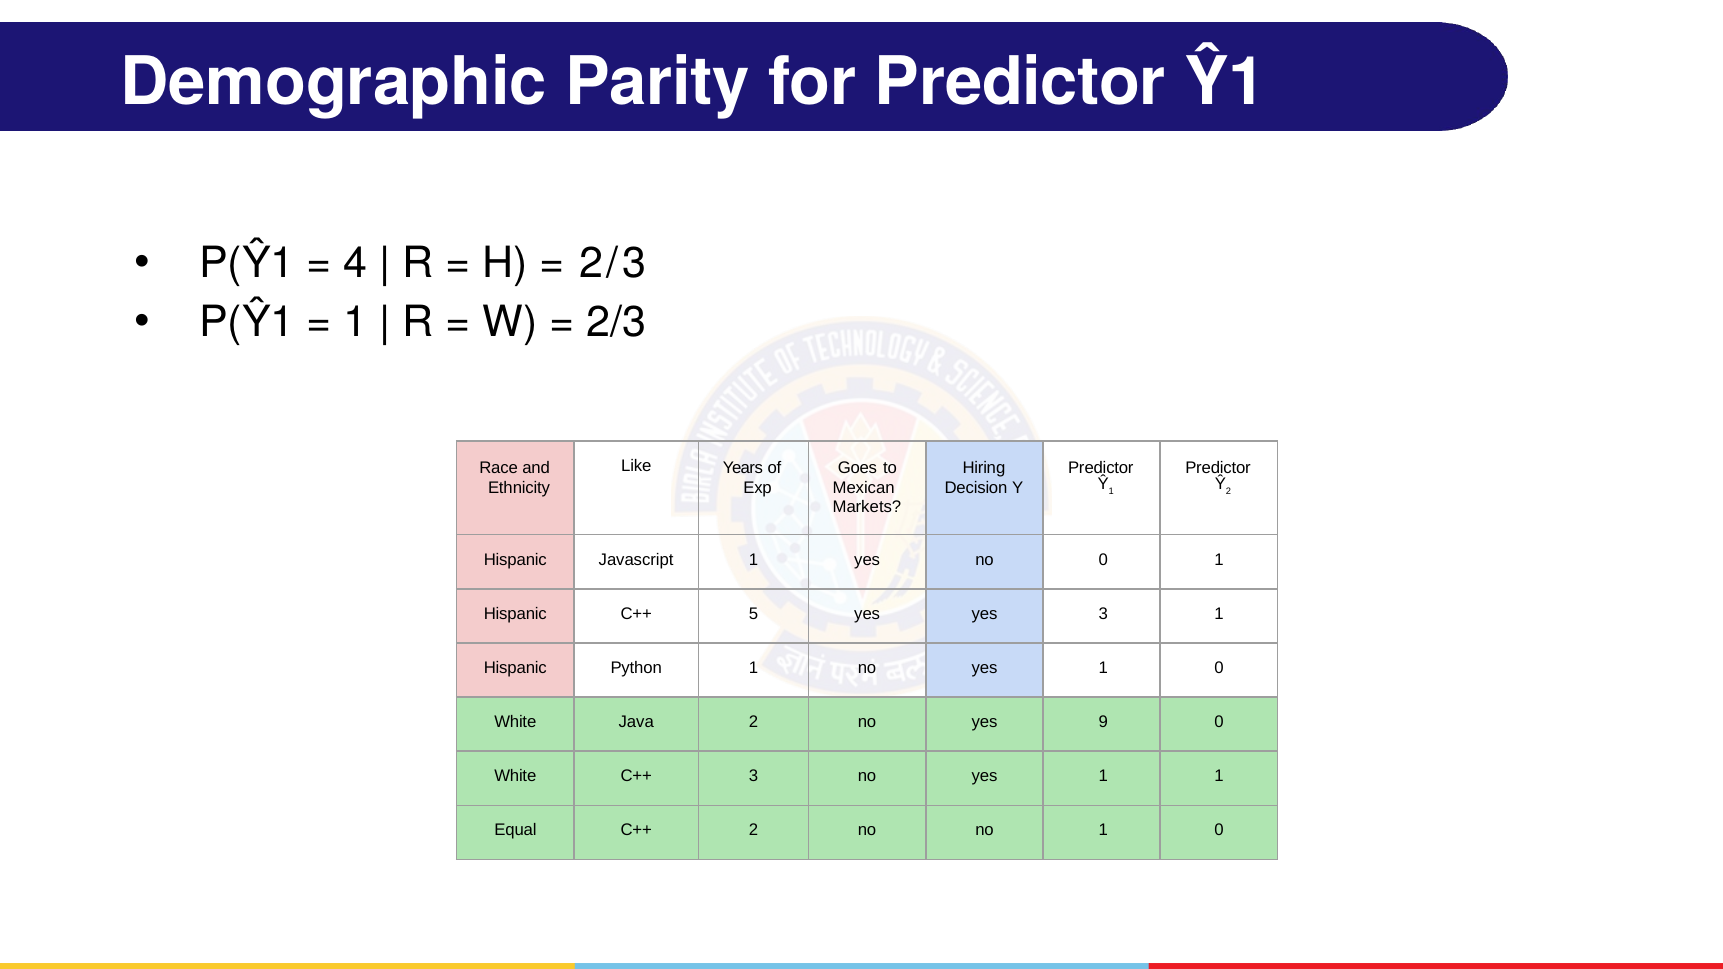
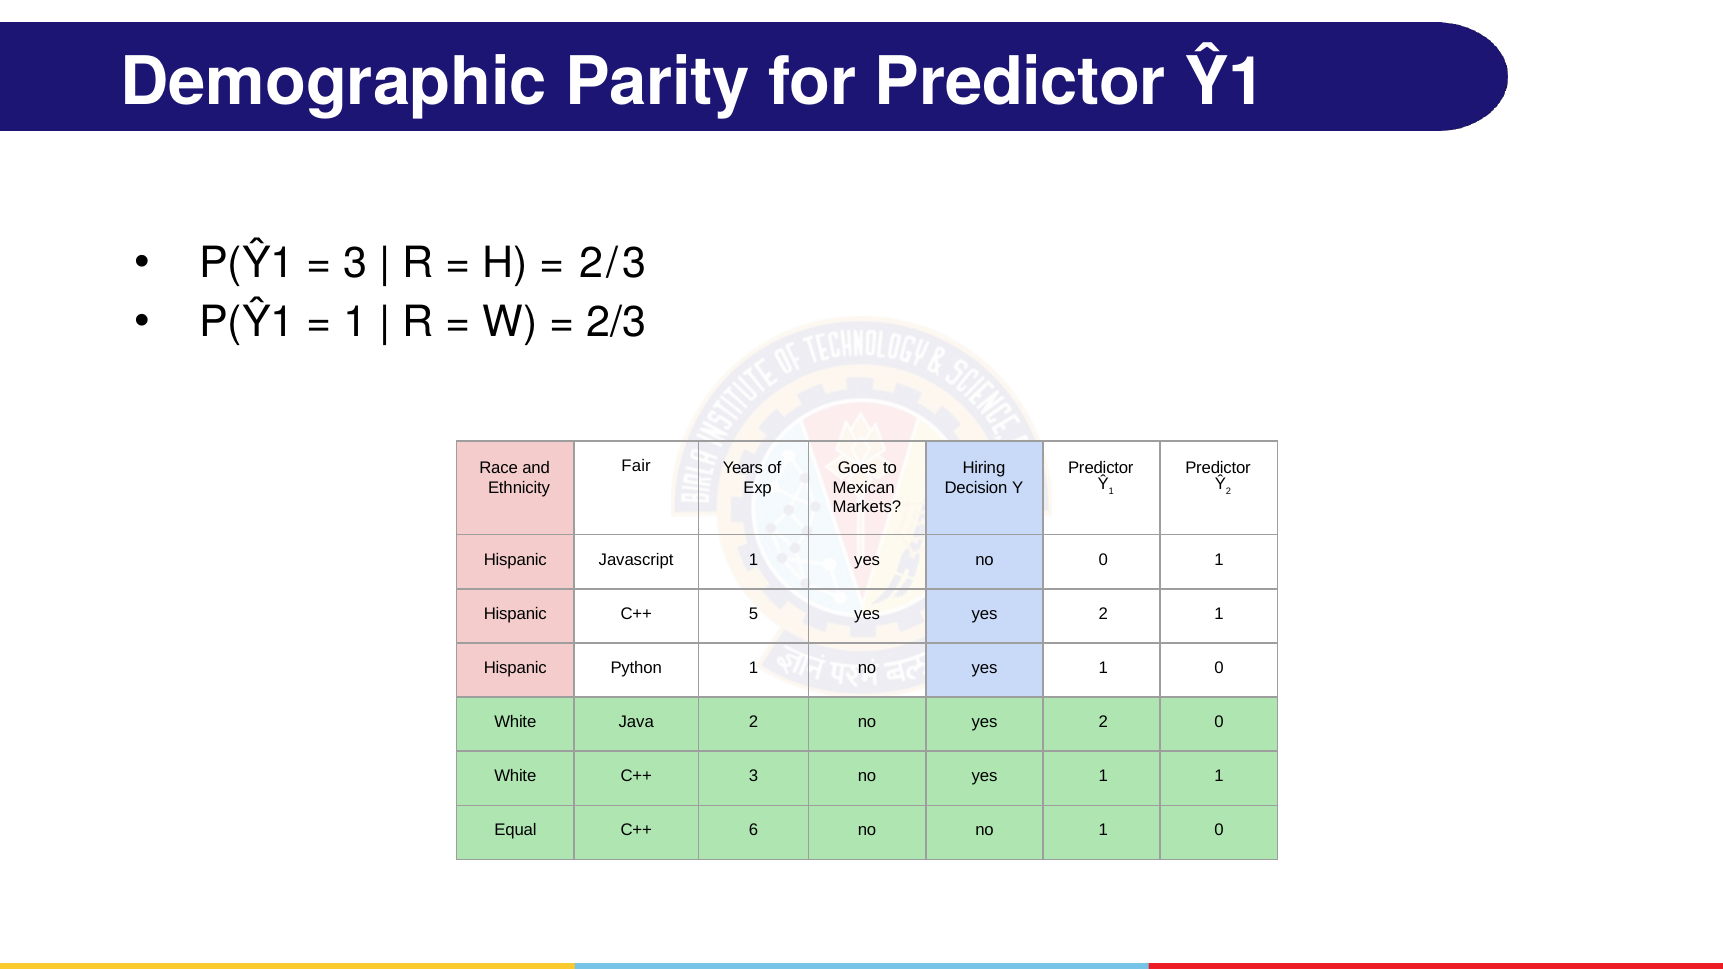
4 at (355, 264): 4 -> 3
Like: Like -> Fair
yes yes 3: 3 -> 2
no yes 9: 9 -> 2
C++ 2: 2 -> 6
